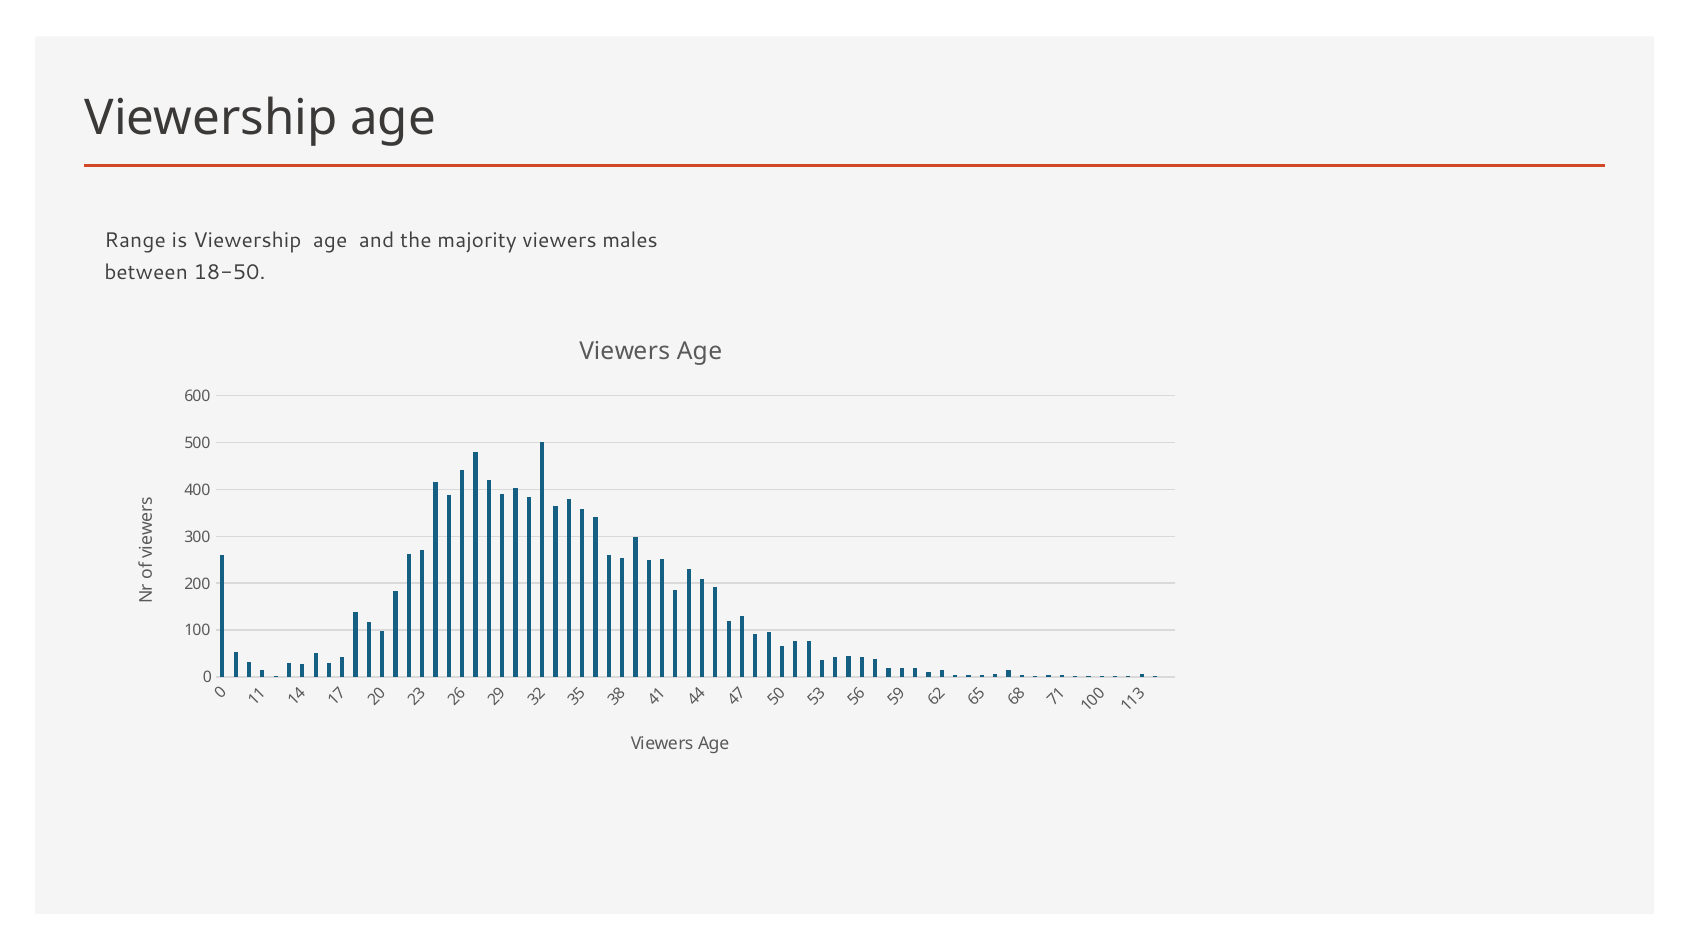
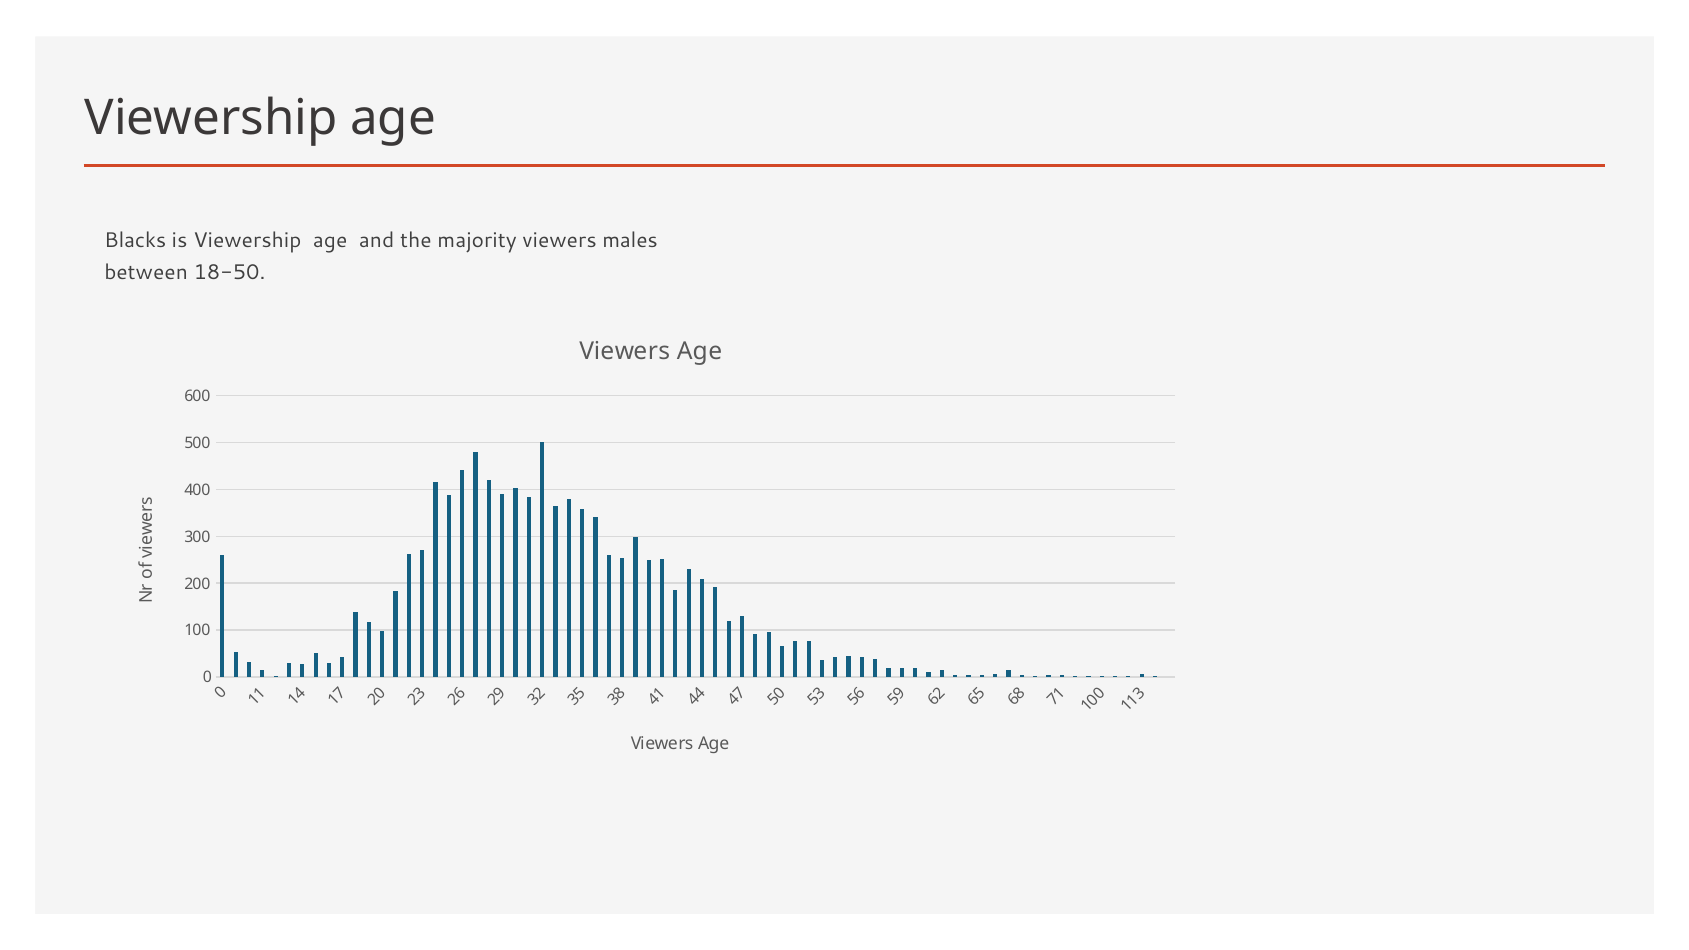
Range: Range -> Blacks
